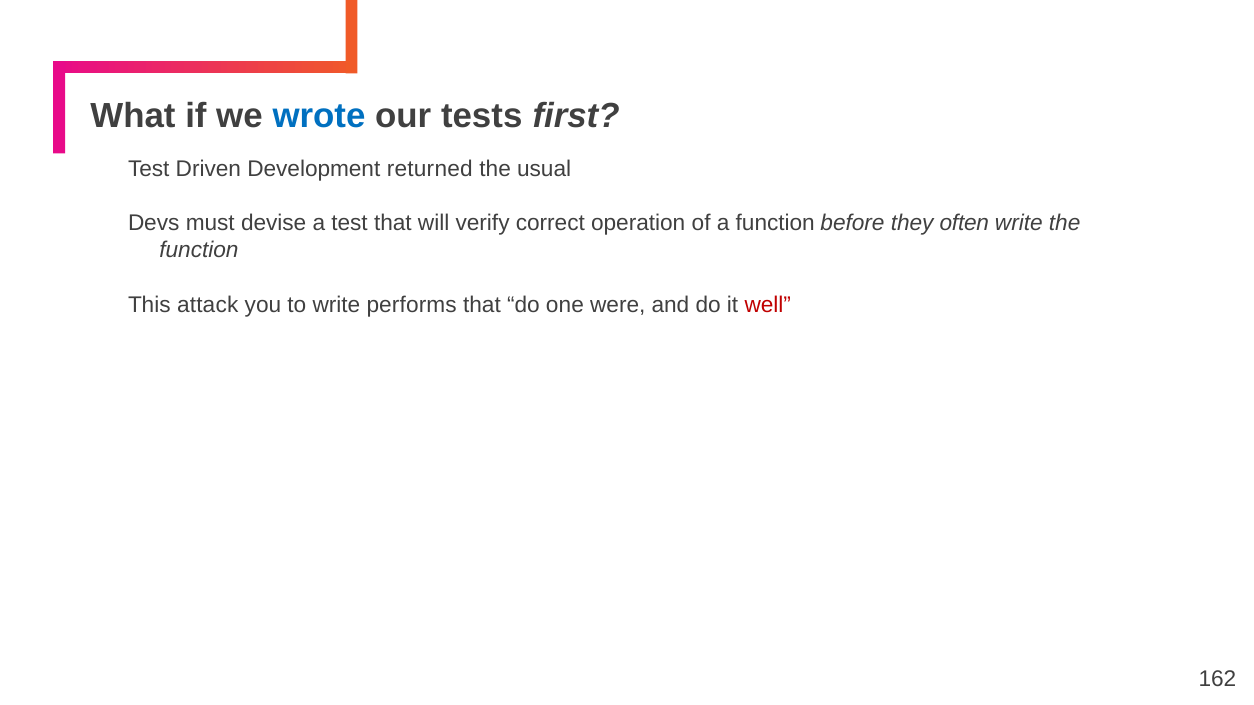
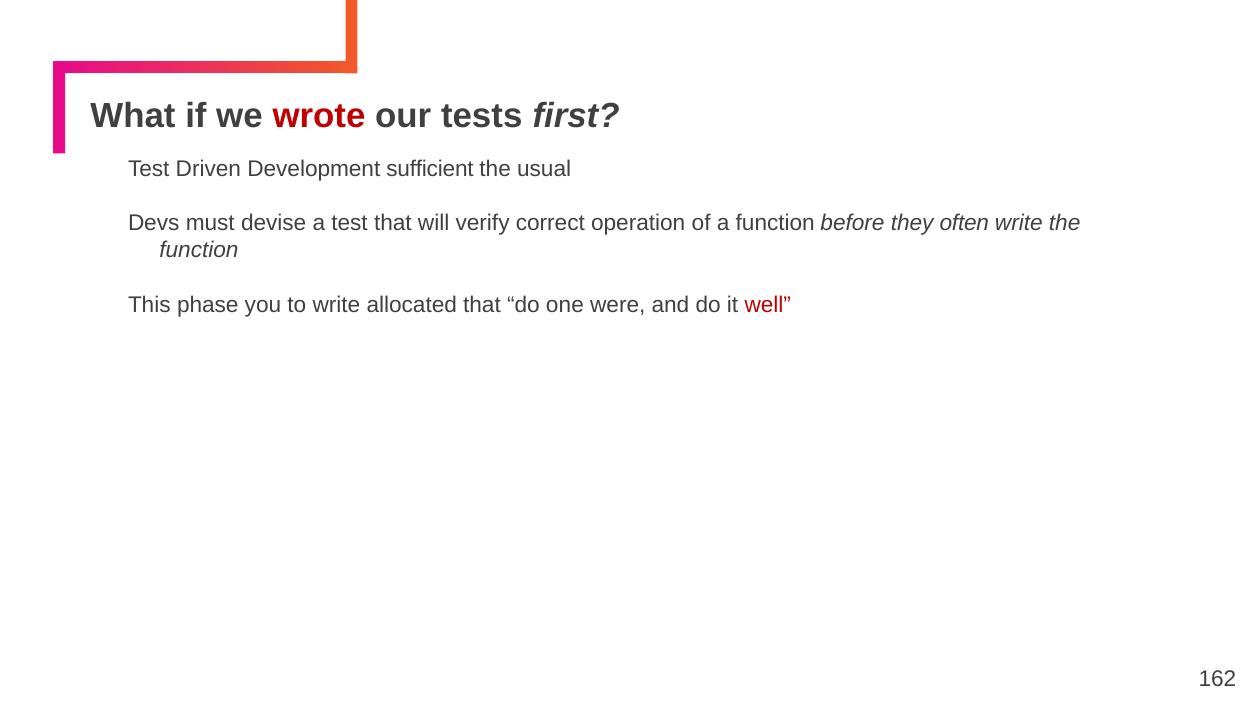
wrote colour: blue -> red
returned: returned -> sufficient
attack: attack -> phase
performs: performs -> allocated
